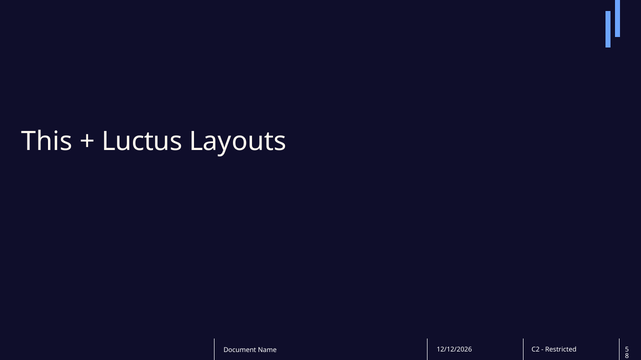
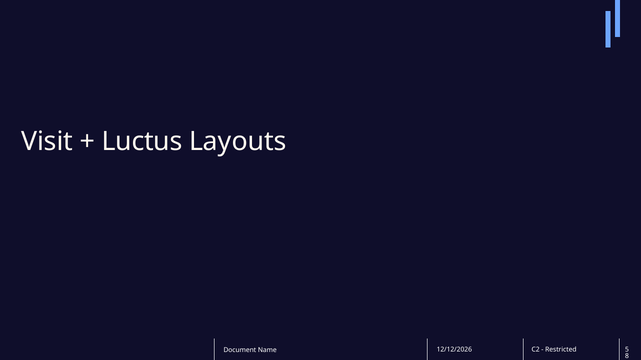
This: This -> Visit
